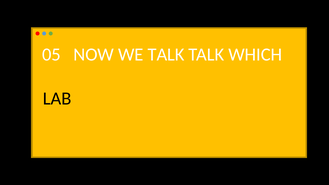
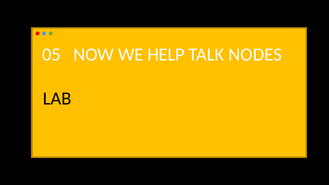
WE TALK: TALK -> HELP
WHICH: WHICH -> NODES
